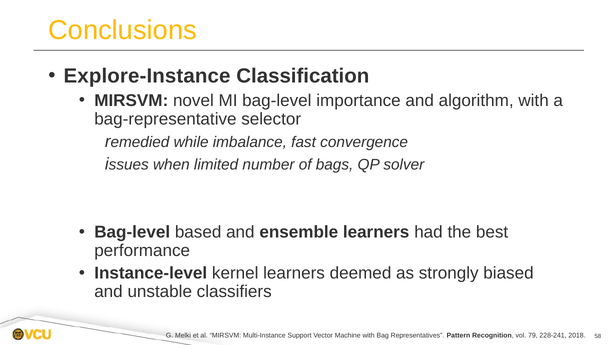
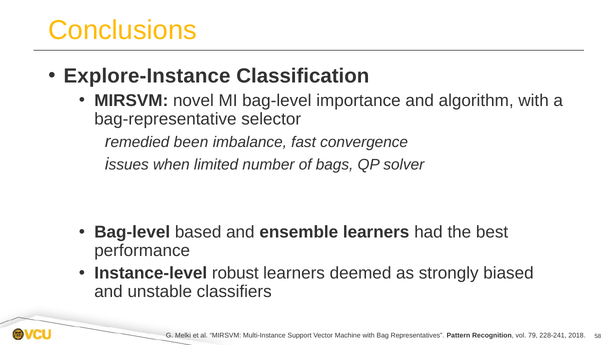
while: while -> been
kernel: kernel -> robust
